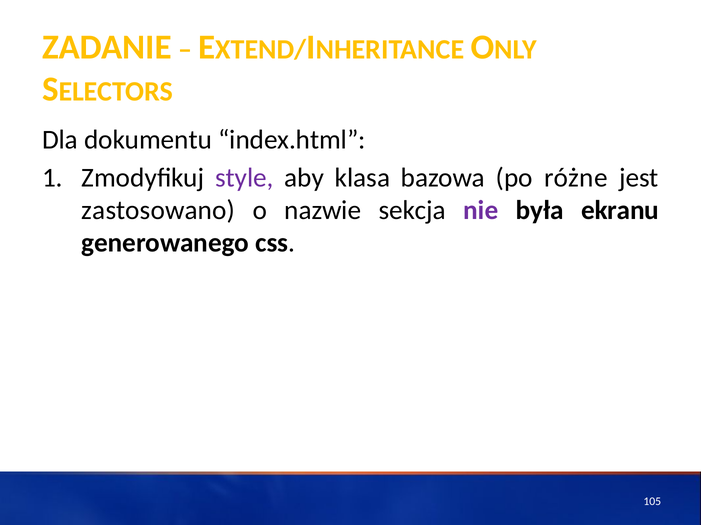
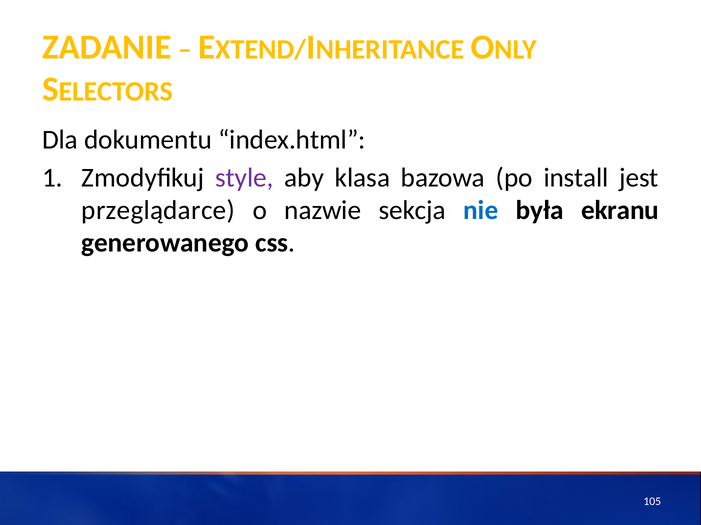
różne: różne -> install
zastosowano: zastosowano -> przeglądarce
nie colour: purple -> blue
